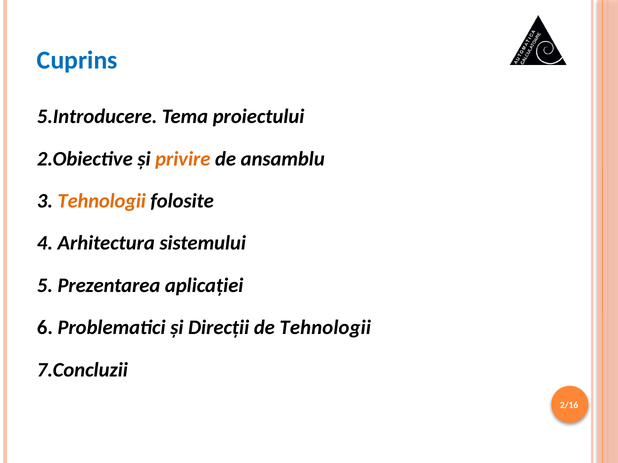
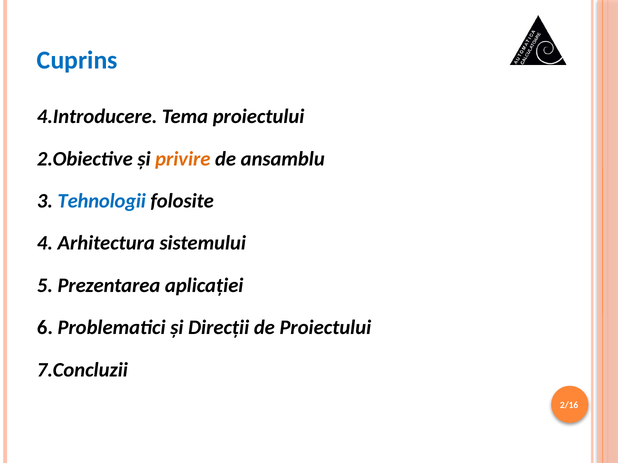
5.Introducere: 5.Introducere -> 4.Introducere
Tehnologii at (102, 201) colour: orange -> blue
de Tehnologii: Tehnologii -> Proiectului
